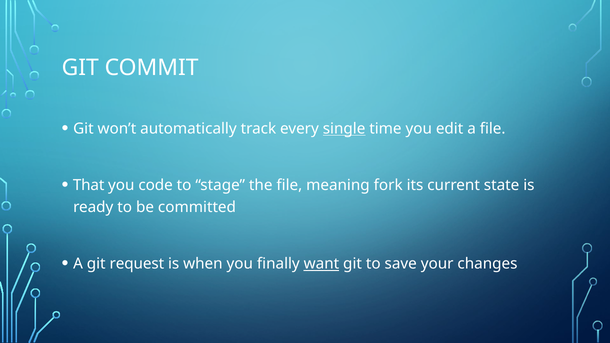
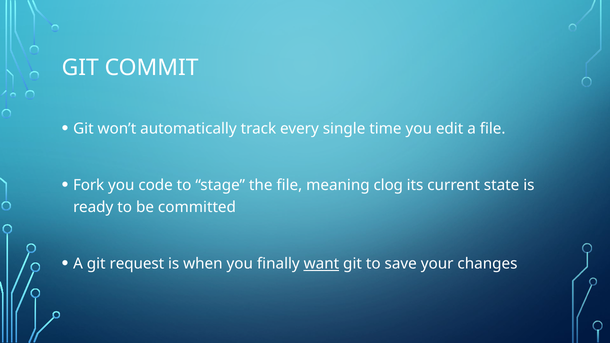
single underline: present -> none
That: That -> Fork
fork: fork -> clog
